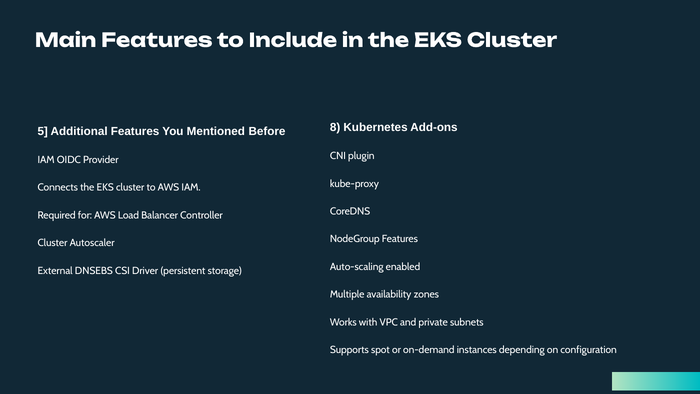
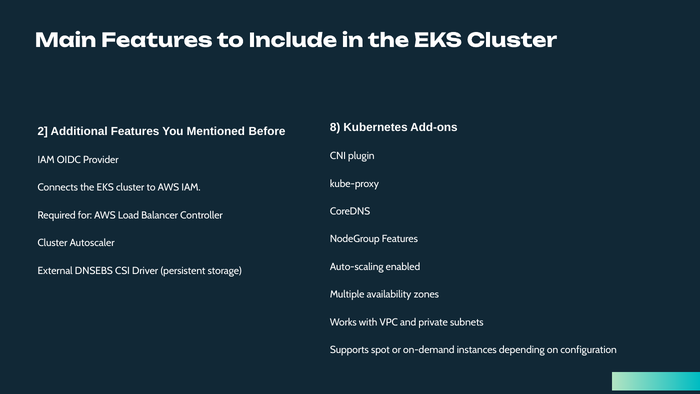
5: 5 -> 2
